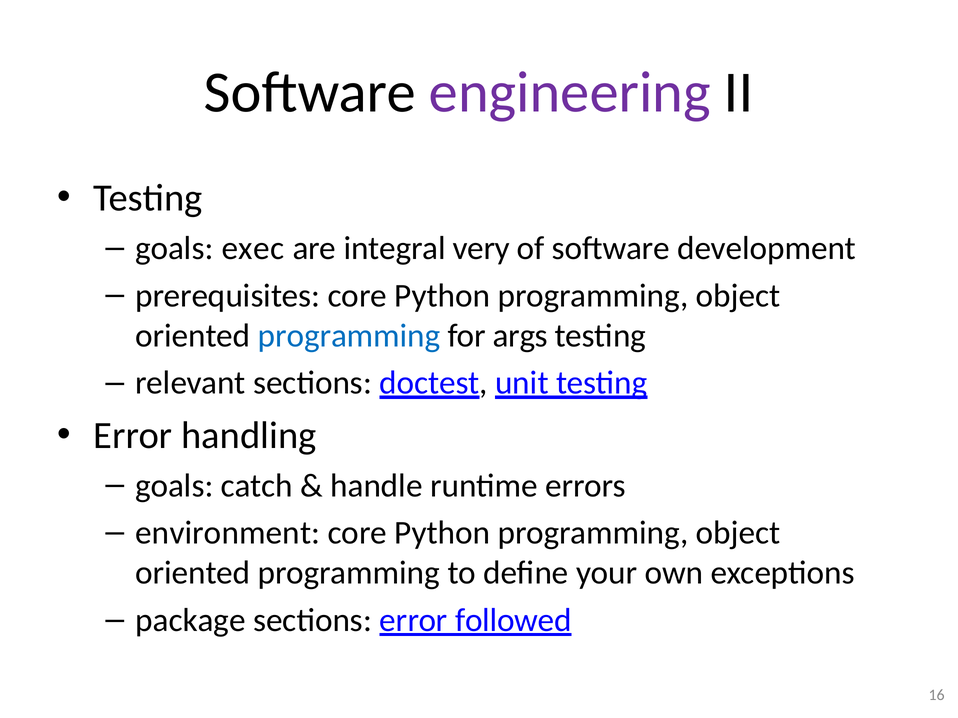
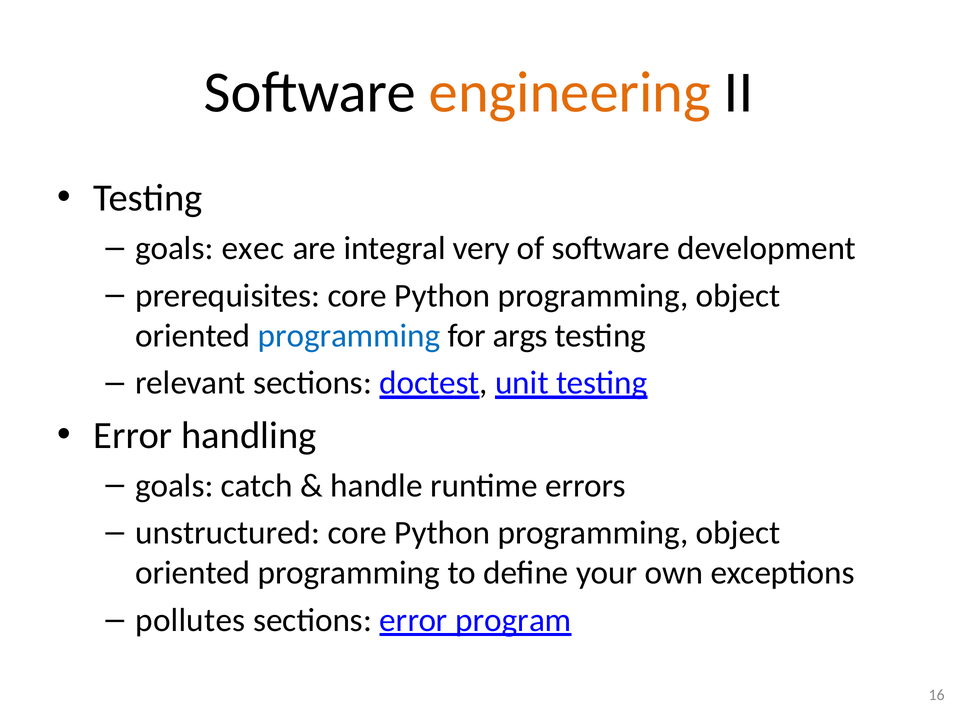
engineering colour: purple -> orange
environment: environment -> unstructured
package: package -> pollutes
followed: followed -> program
